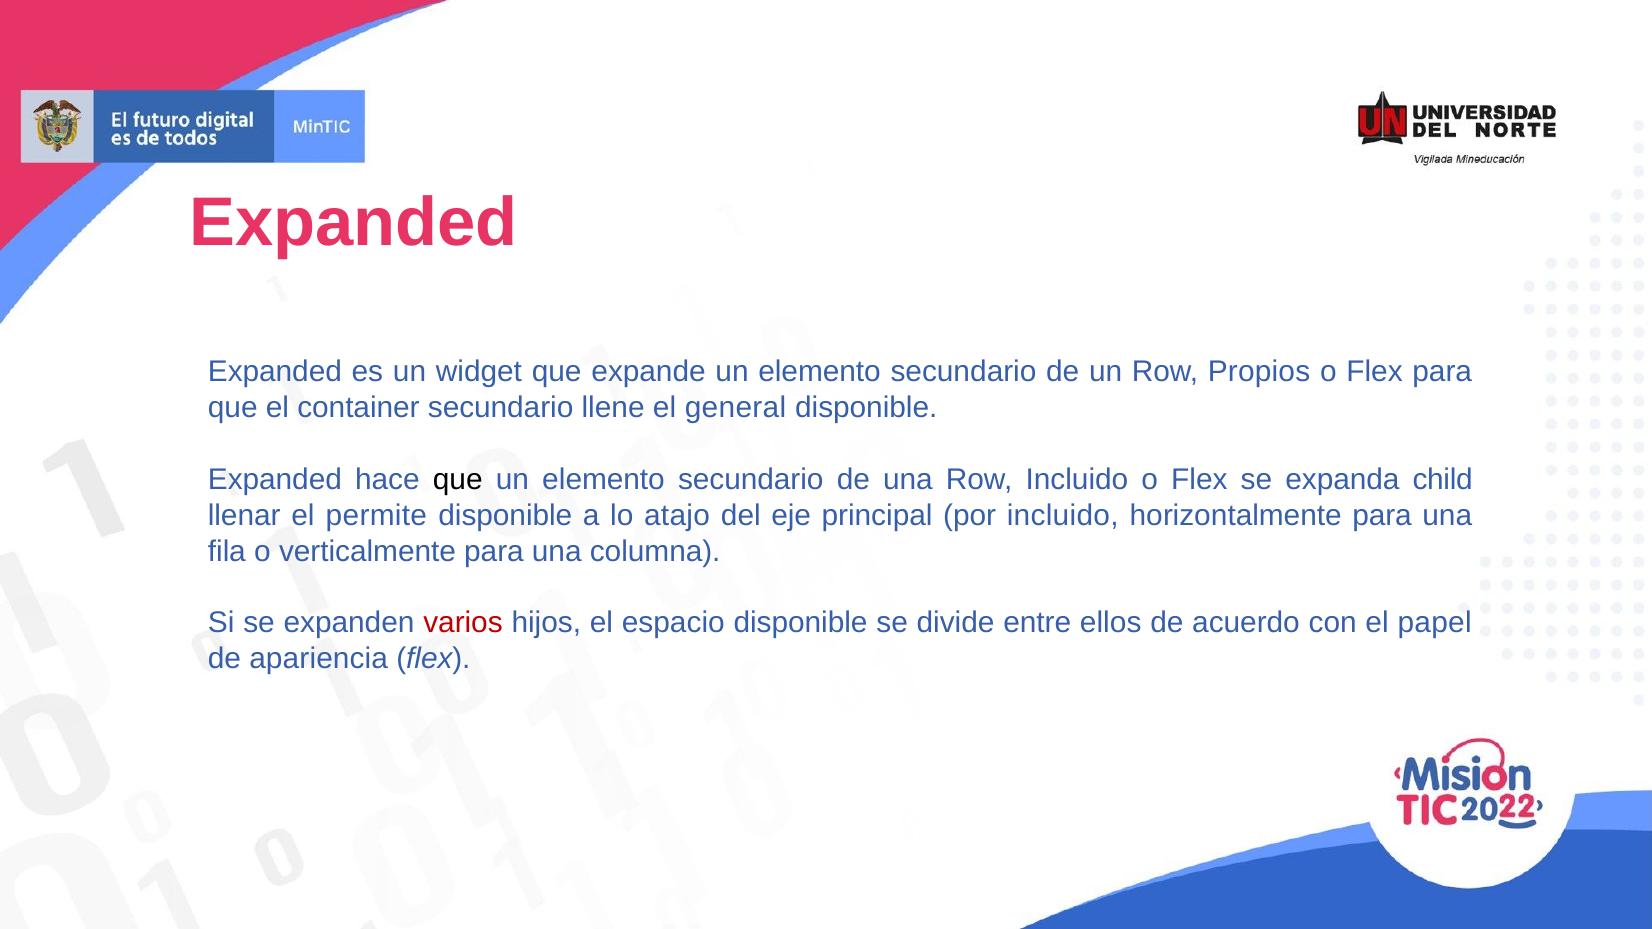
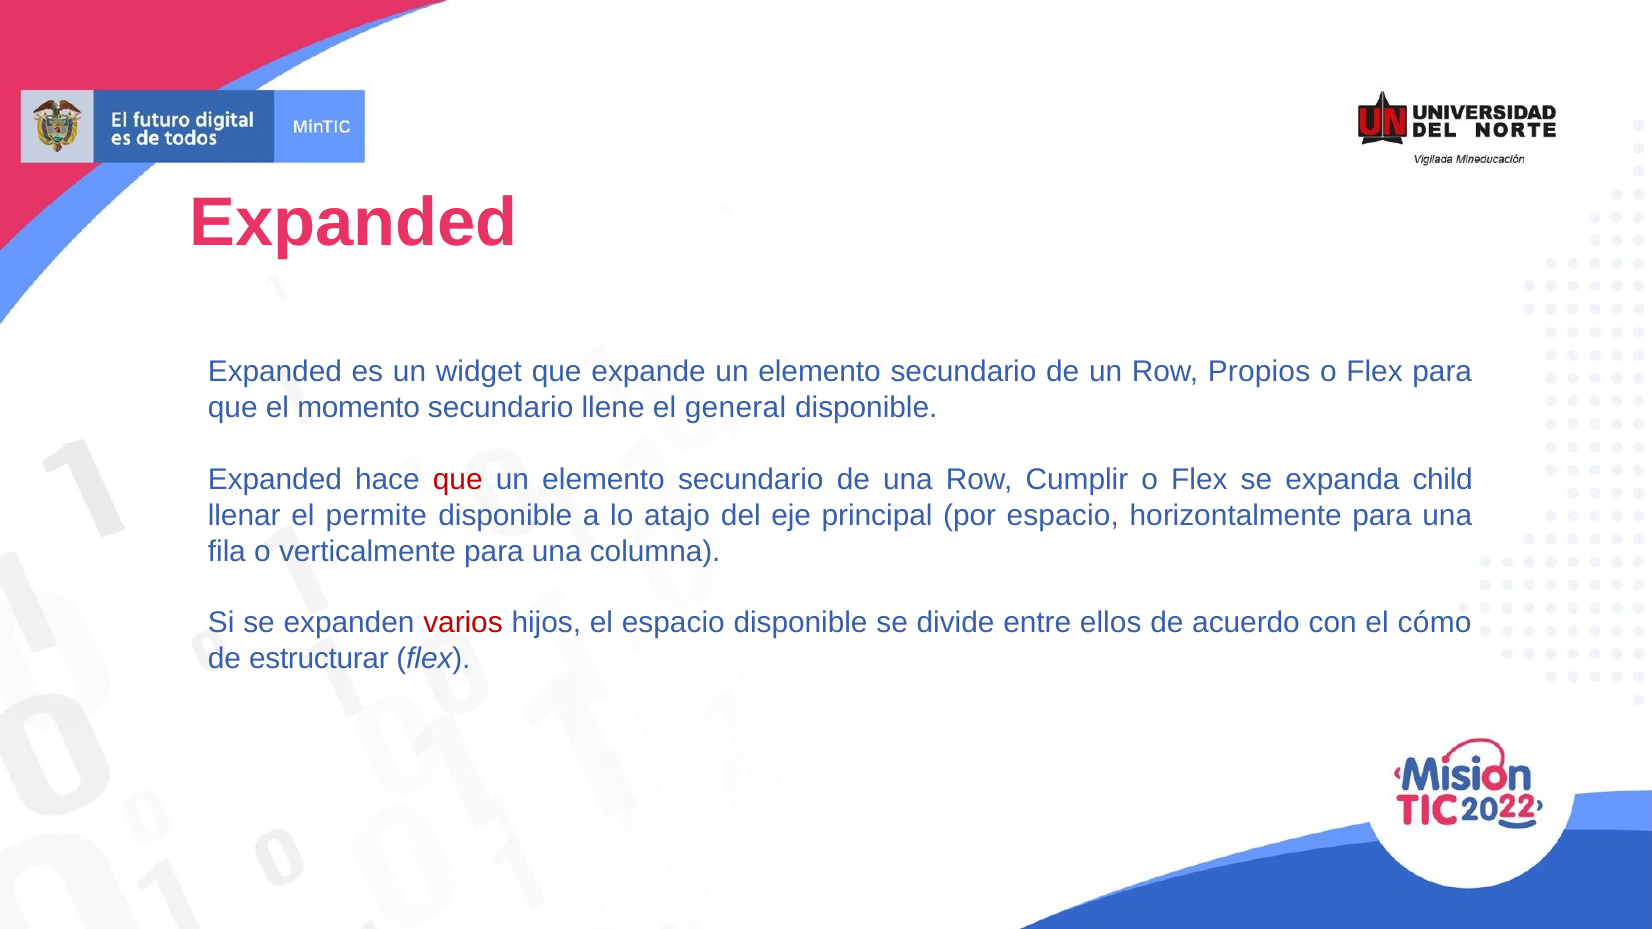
container: container -> momento
que at (458, 480) colour: black -> red
Row Incluido: Incluido -> Cumplir
por incluido: incluido -> espacio
papel: papel -> cómo
apariencia: apariencia -> estructurar
